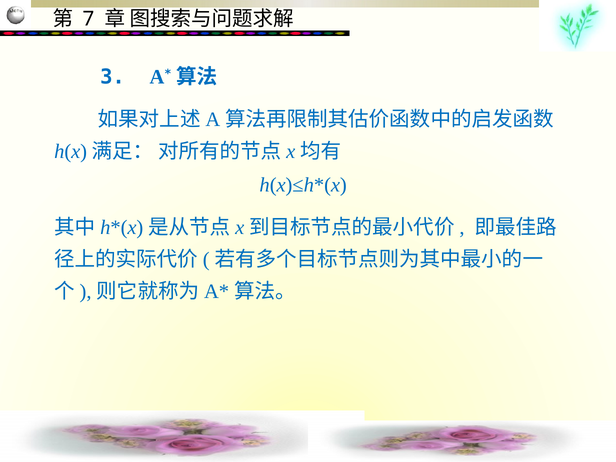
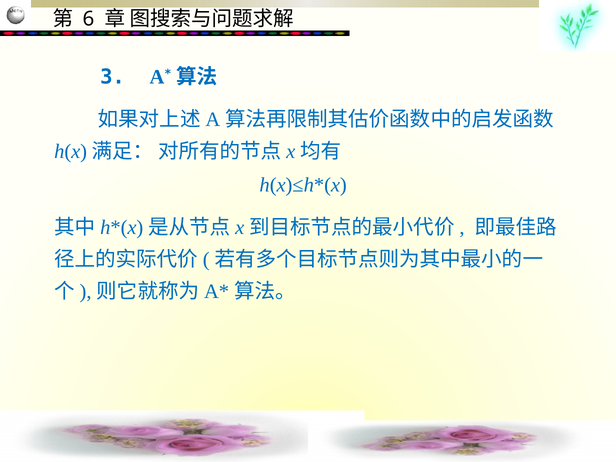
7: 7 -> 6
